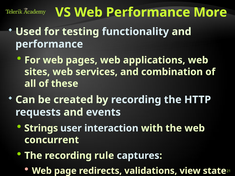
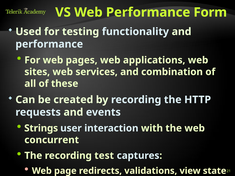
More: More -> Form
rule: rule -> test
